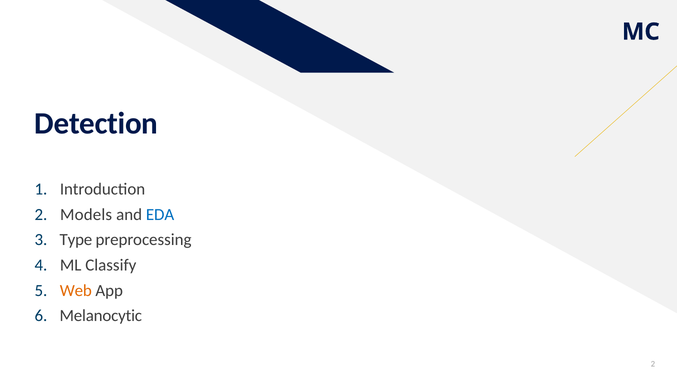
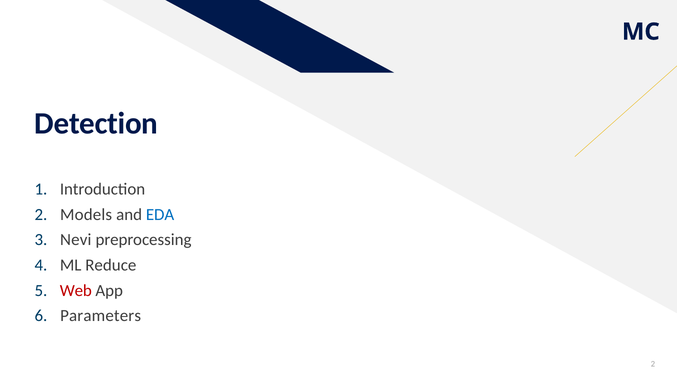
Type: Type -> Nevi
Classify: Classify -> Reduce
Web colour: orange -> red
Melanocytic: Melanocytic -> Parameters
